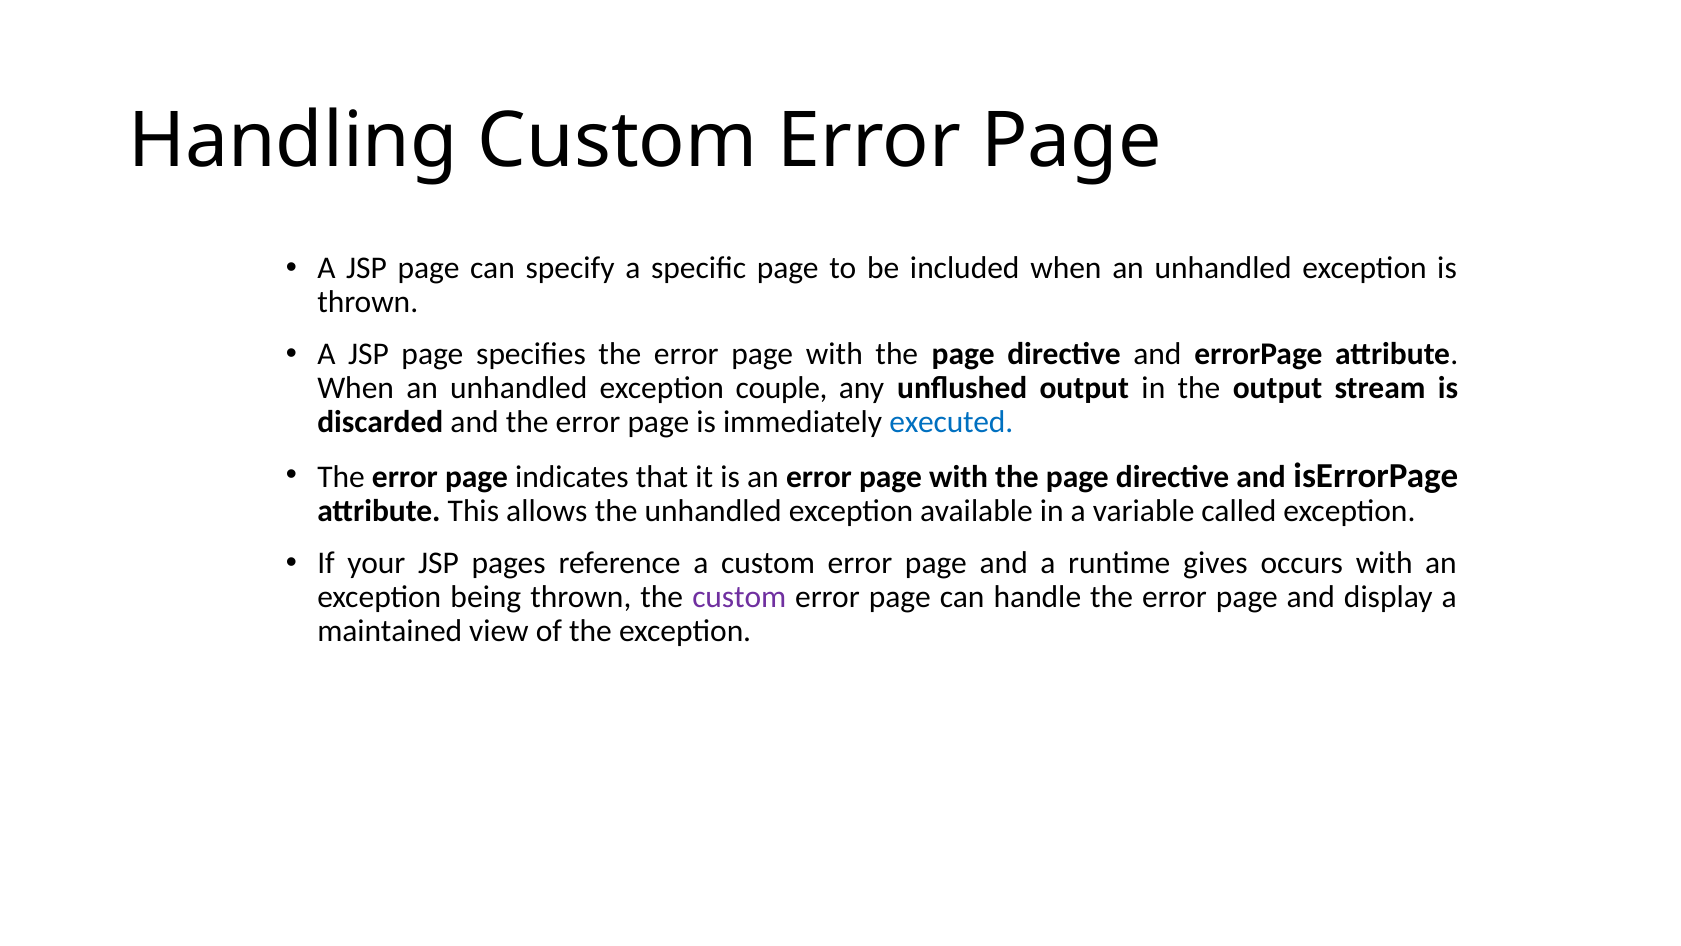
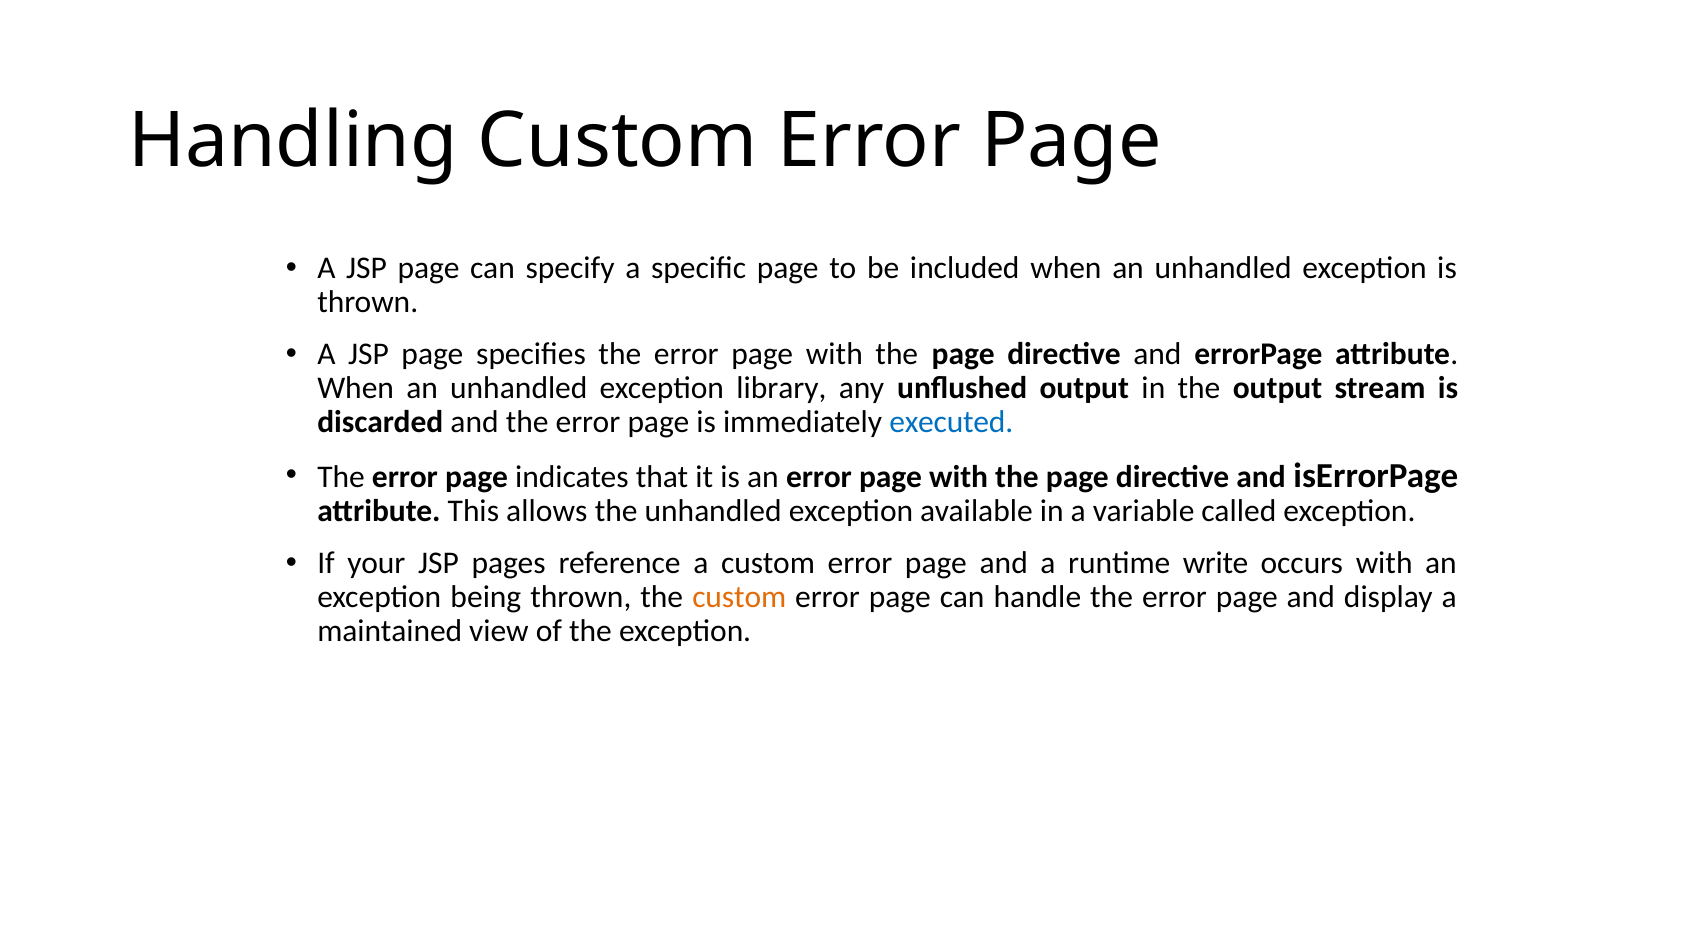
couple: couple -> library
gives: gives -> write
custom at (739, 597) colour: purple -> orange
